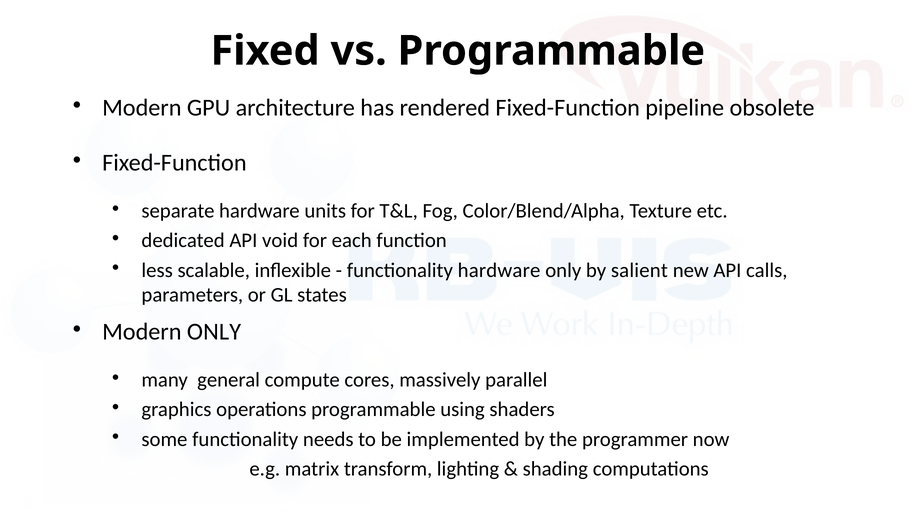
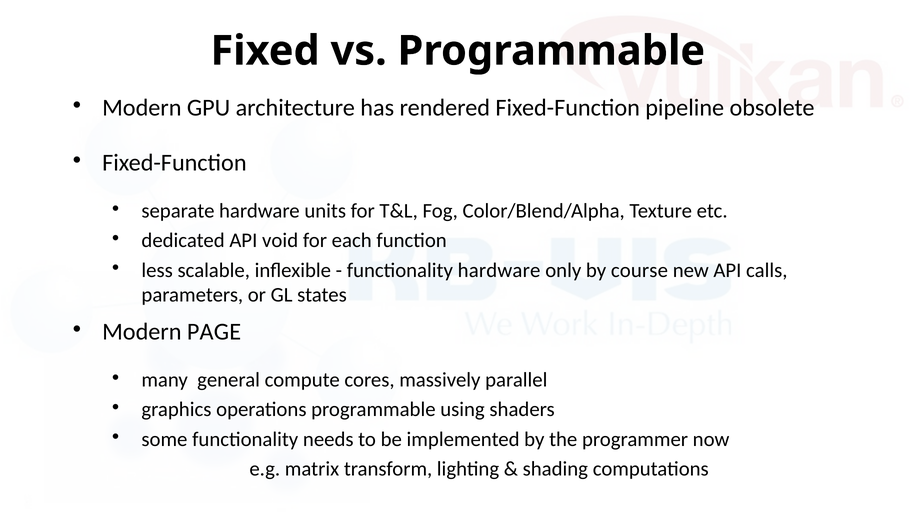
salient: salient -> course
Modern ONLY: ONLY -> PAGE
